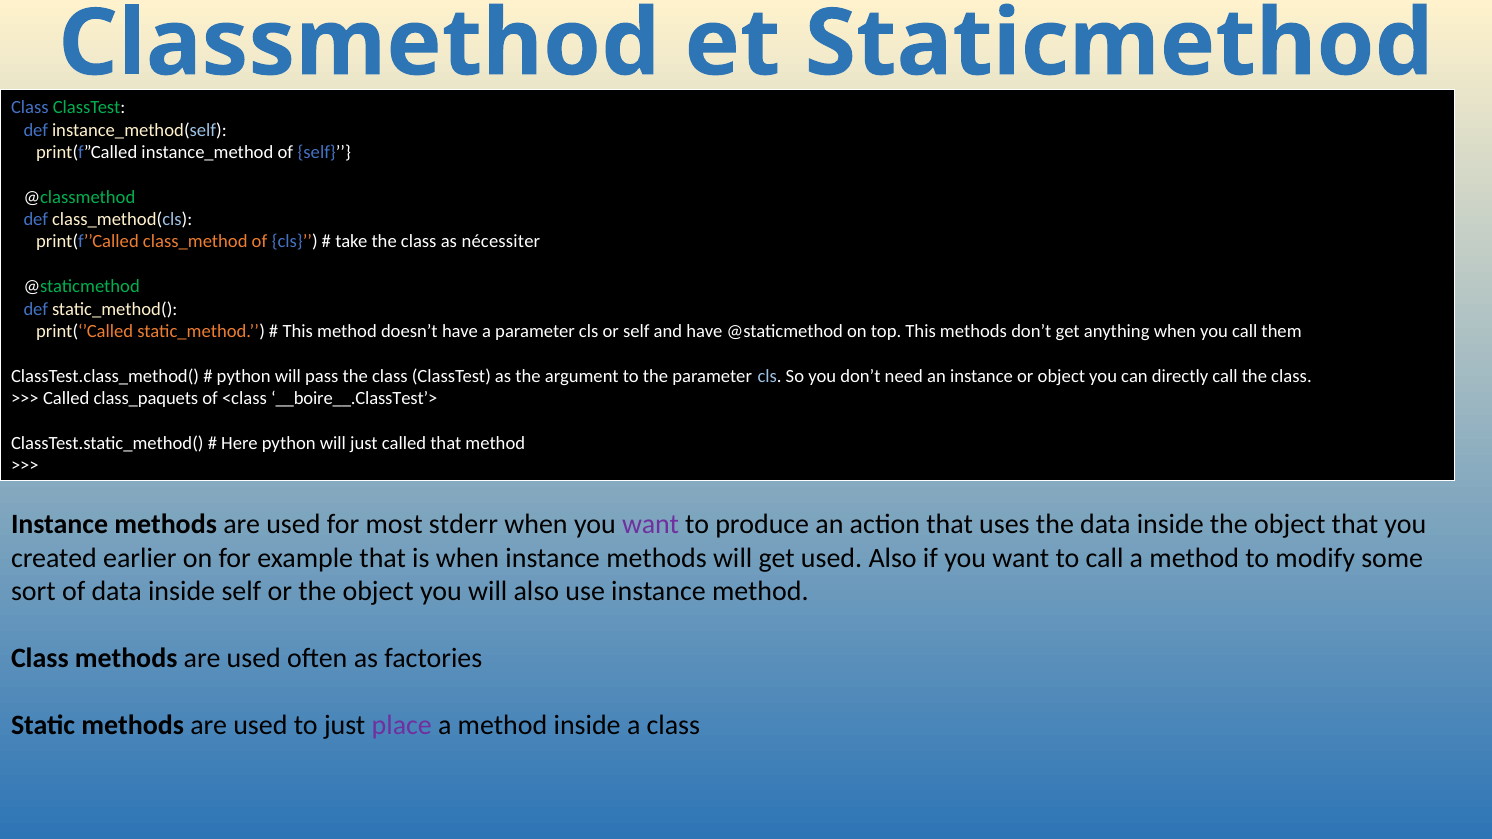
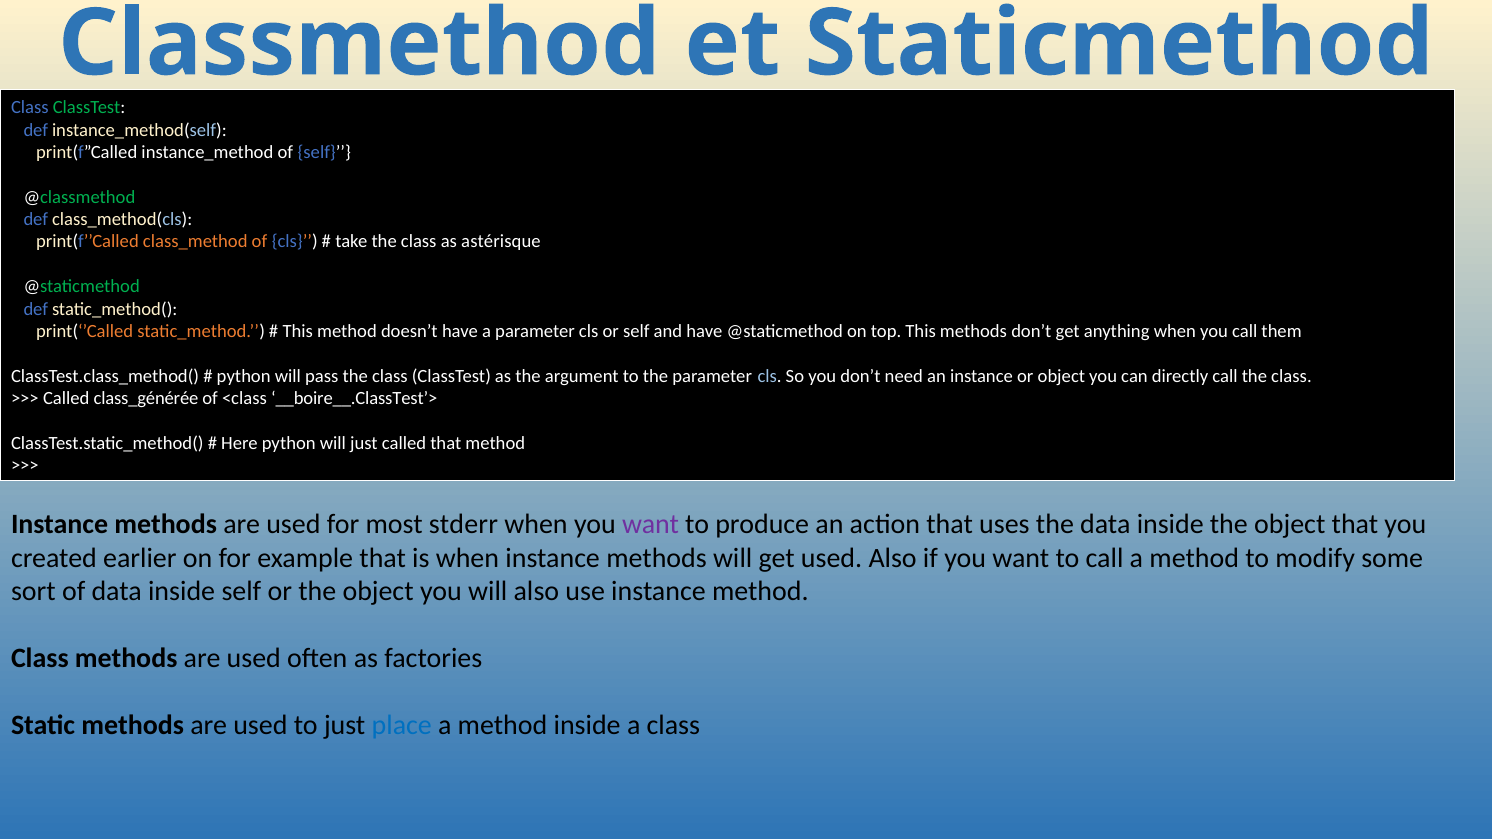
nécessiter: nécessiter -> astérisque
class_paquets: class_paquets -> class_générée
place colour: purple -> blue
